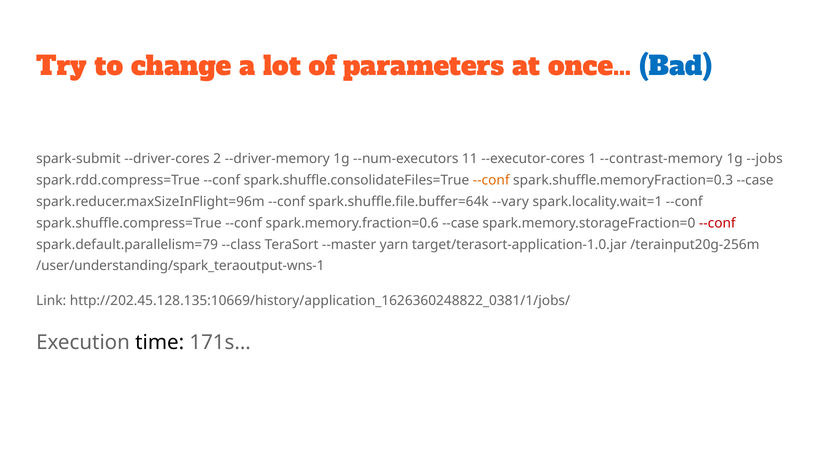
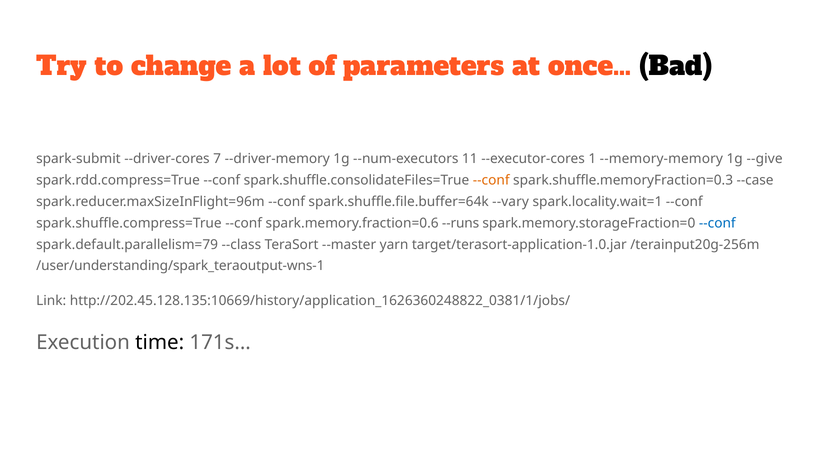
Bad colour: blue -> black
2: 2 -> 7
--contrast-memory: --contrast-memory -> --memory-memory
--jobs: --jobs -> --give
spark.memory.fraction=0.6 --case: --case -> --runs
--conf at (717, 223) colour: red -> blue
